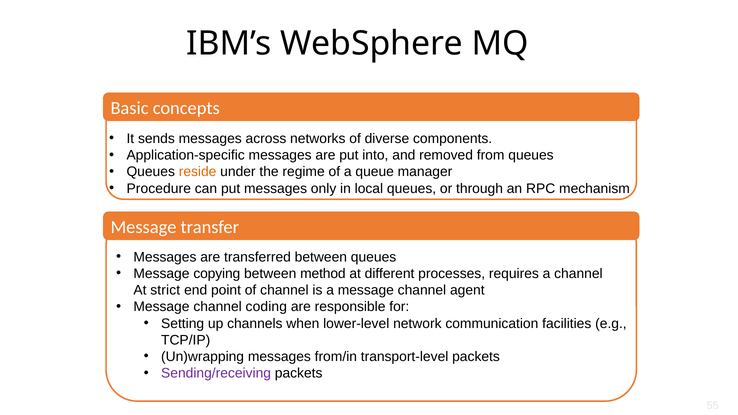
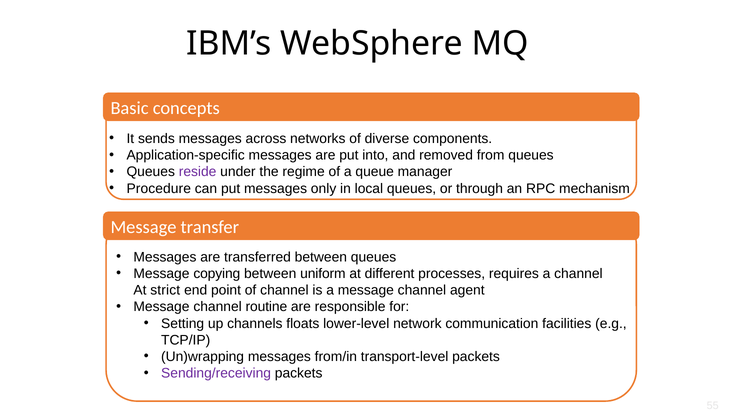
reside colour: orange -> purple
method: method -> uniform
coding: coding -> routine
when: when -> floats
